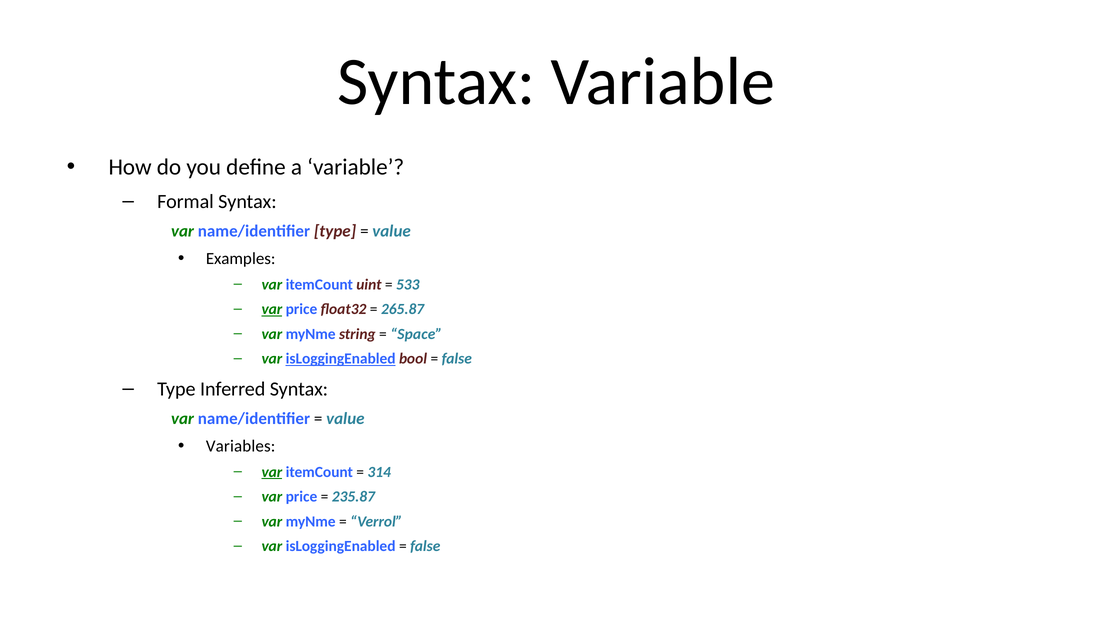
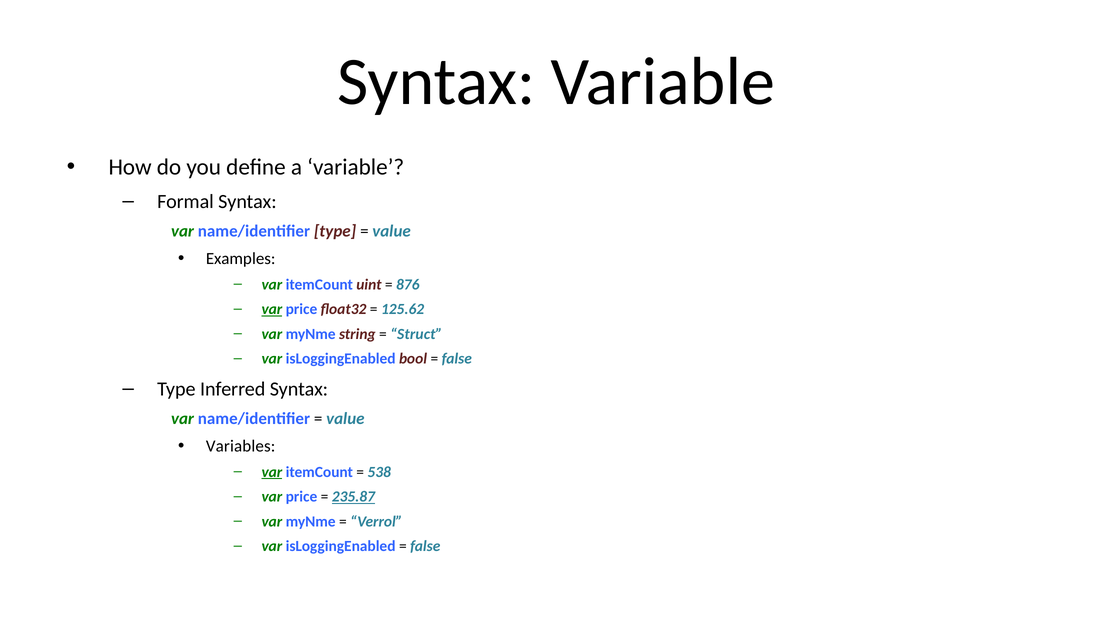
533: 533 -> 876
265.87: 265.87 -> 125.62
Space: Space -> Struct
isLoggingEnabled at (341, 359) underline: present -> none
314: 314 -> 538
235.87 underline: none -> present
